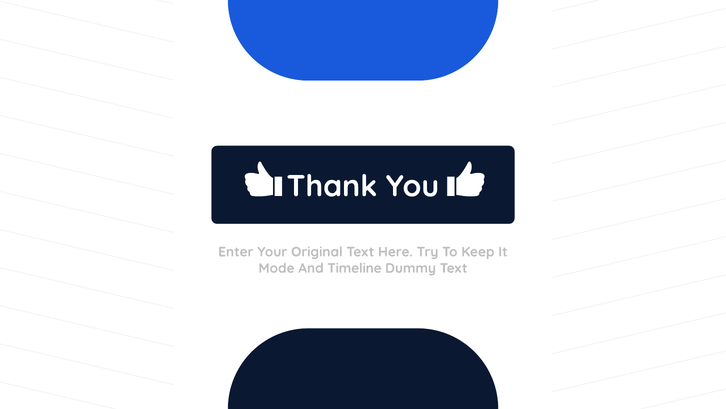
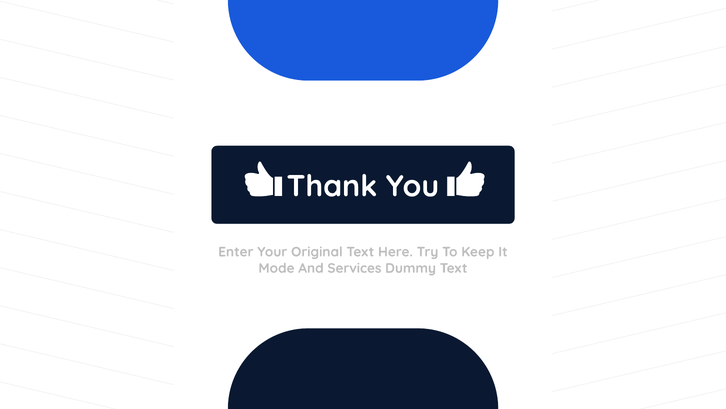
Timeline: Timeline -> Services
